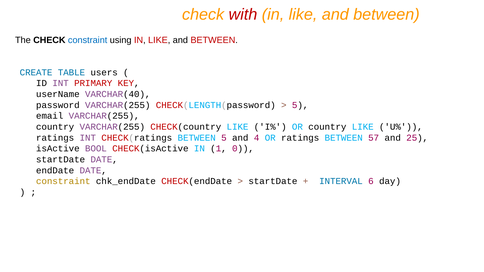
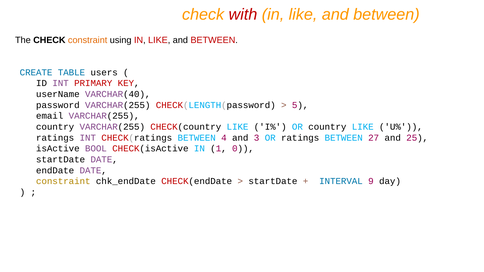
constraint at (88, 40) colour: blue -> orange
BETWEEN 5: 5 -> 4
4: 4 -> 3
57: 57 -> 27
6: 6 -> 9
